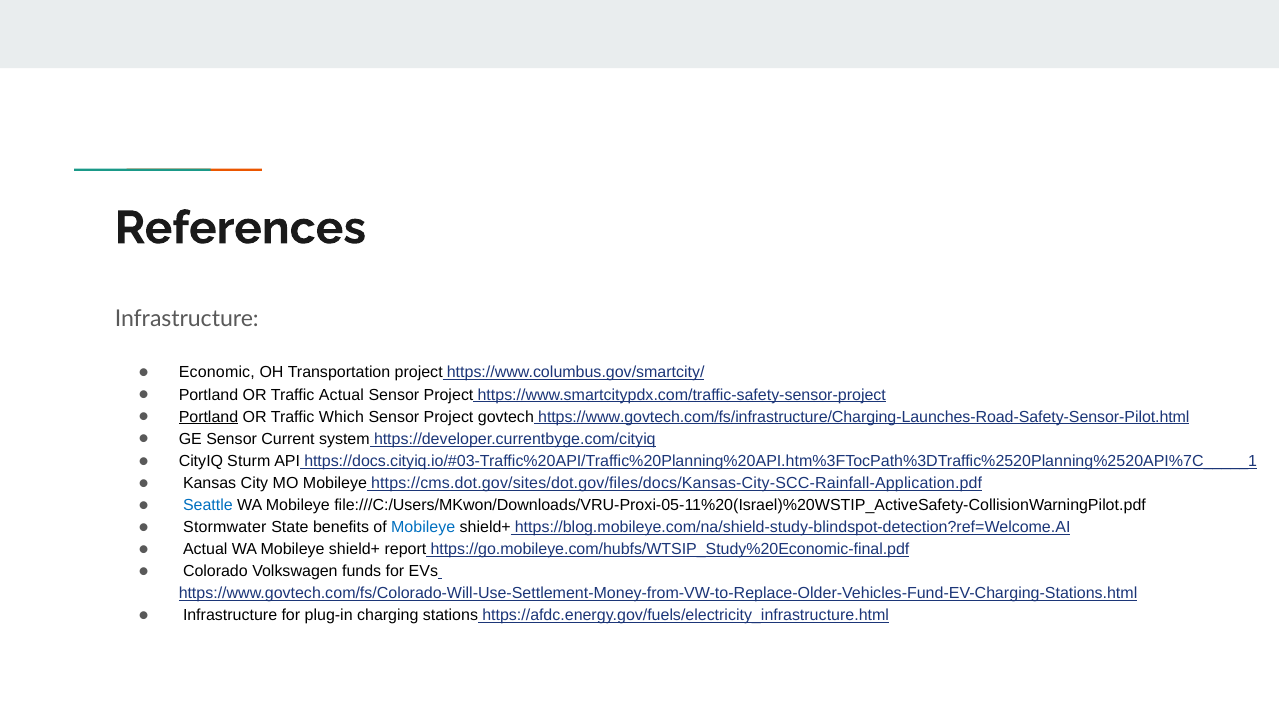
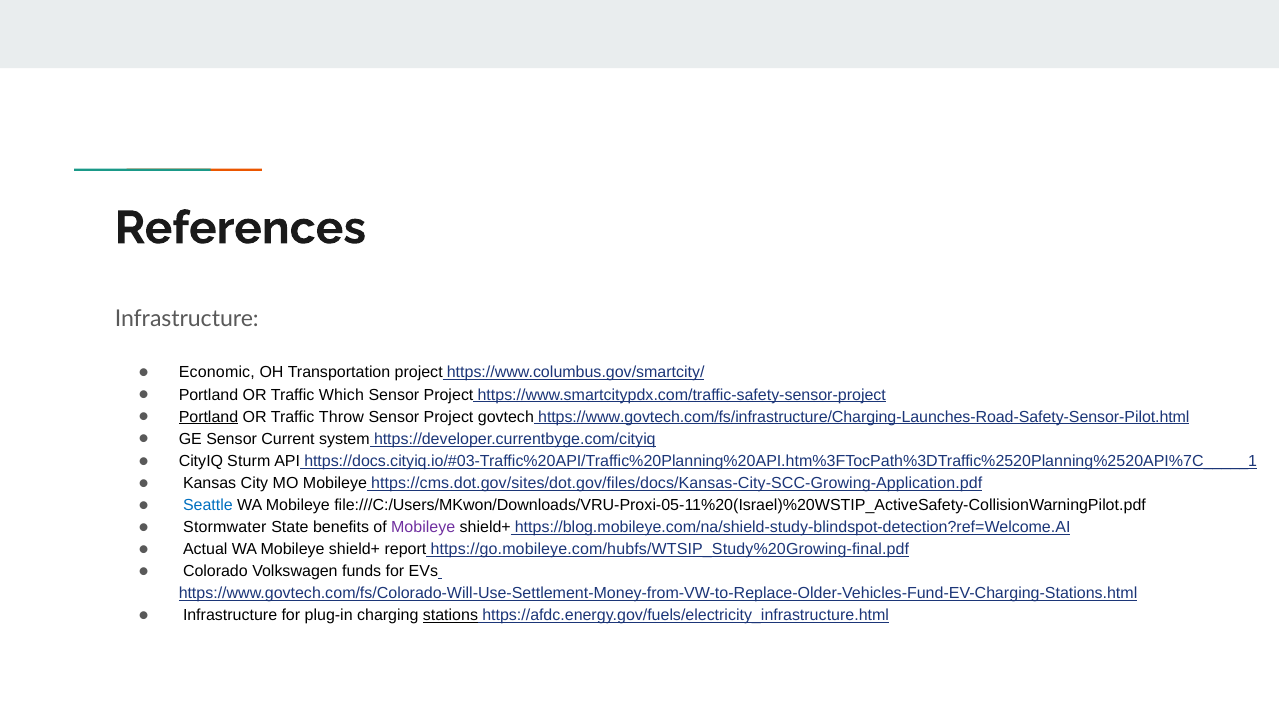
Traffic Actual: Actual -> Which
Which: Which -> Throw
https://cms.dot.gov/sites/dot.gov/files/docs/Kansas-City-SCC-Rainfall-Application.pdf: https://cms.dot.gov/sites/dot.gov/files/docs/Kansas-City-SCC-Rainfall-Application.pdf -> https://cms.dot.gov/sites/dot.gov/files/docs/Kansas-City-SCC-Growing-Application.pdf
Mobileye at (423, 528) colour: blue -> purple
https://go.mobileye.com/hubfs/WTSIP_Study%20Economic-final.pdf: https://go.mobileye.com/hubfs/WTSIP_Study%20Economic-final.pdf -> https://go.mobileye.com/hubfs/WTSIP_Study%20Growing-final.pdf
stations underline: none -> present
